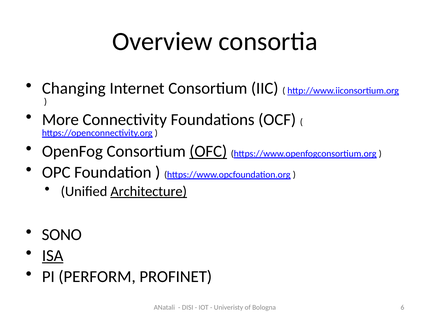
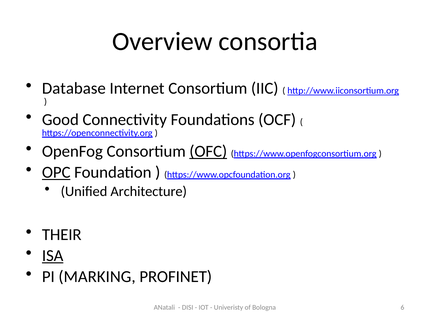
Changing: Changing -> Database
More: More -> Good
OPC underline: none -> present
Architecture underline: present -> none
SONO: SONO -> THEIR
PERFORM: PERFORM -> MARKING
